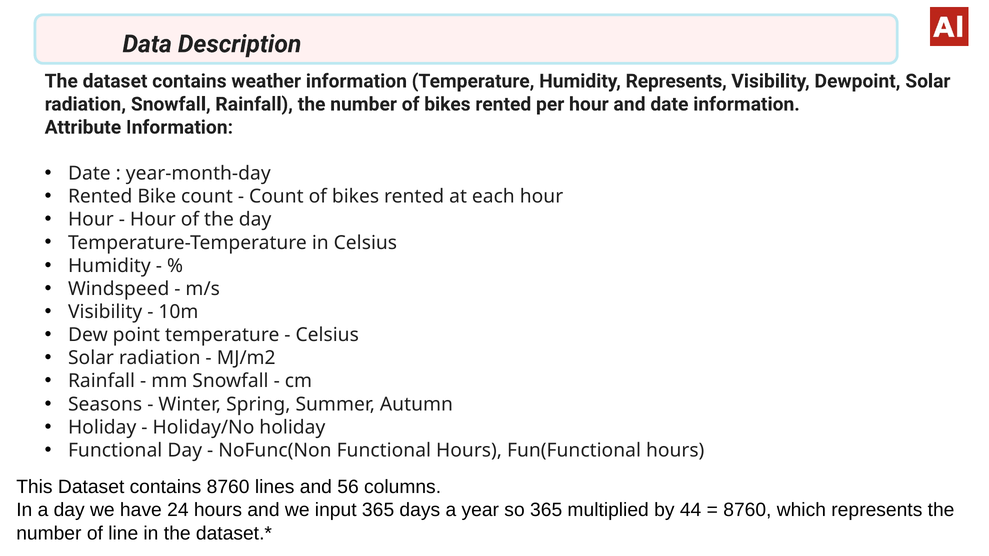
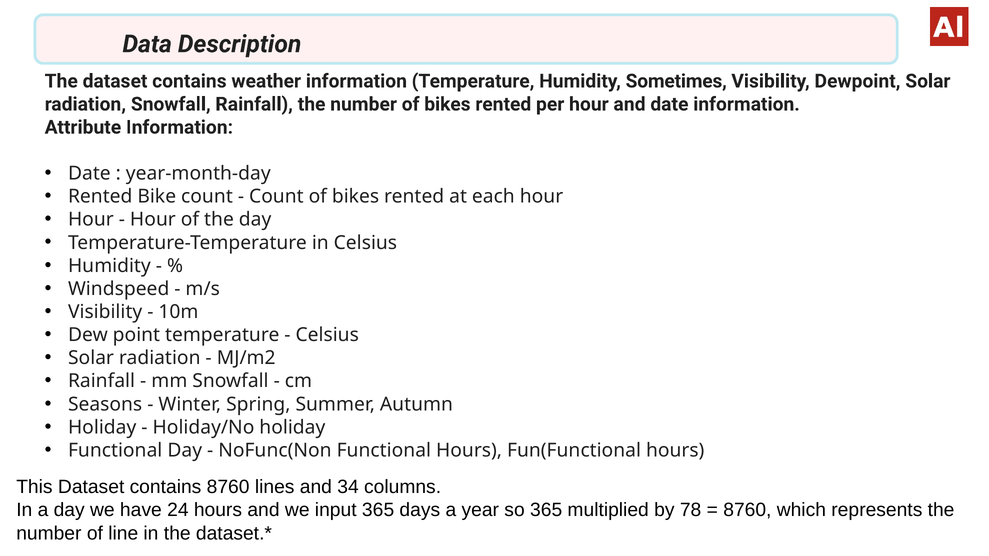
Humidity Represents: Represents -> Sometimes
56: 56 -> 34
44: 44 -> 78
